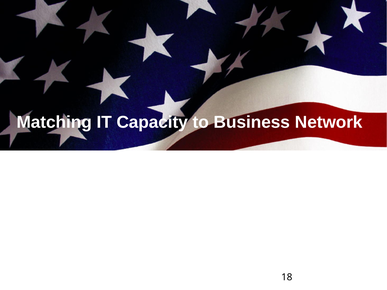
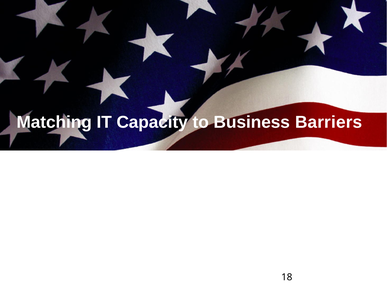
Network: Network -> Barriers
